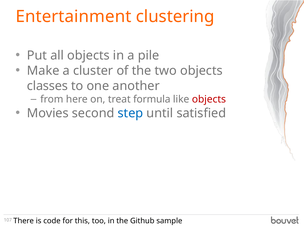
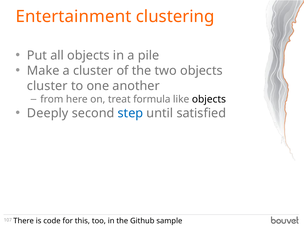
classes at (47, 86): classes -> cluster
objects at (209, 99) colour: red -> black
Movies: Movies -> Deeply
